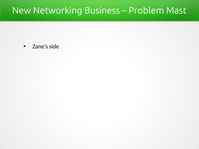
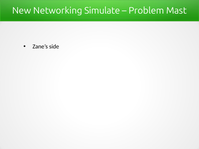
Business: Business -> Simulate
